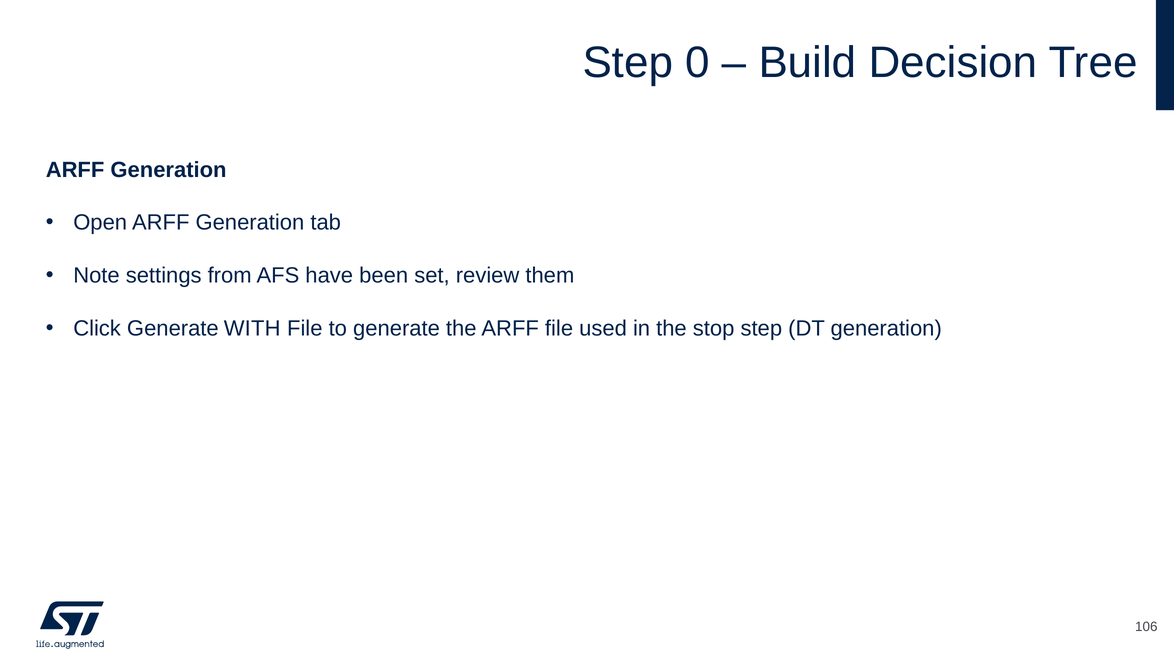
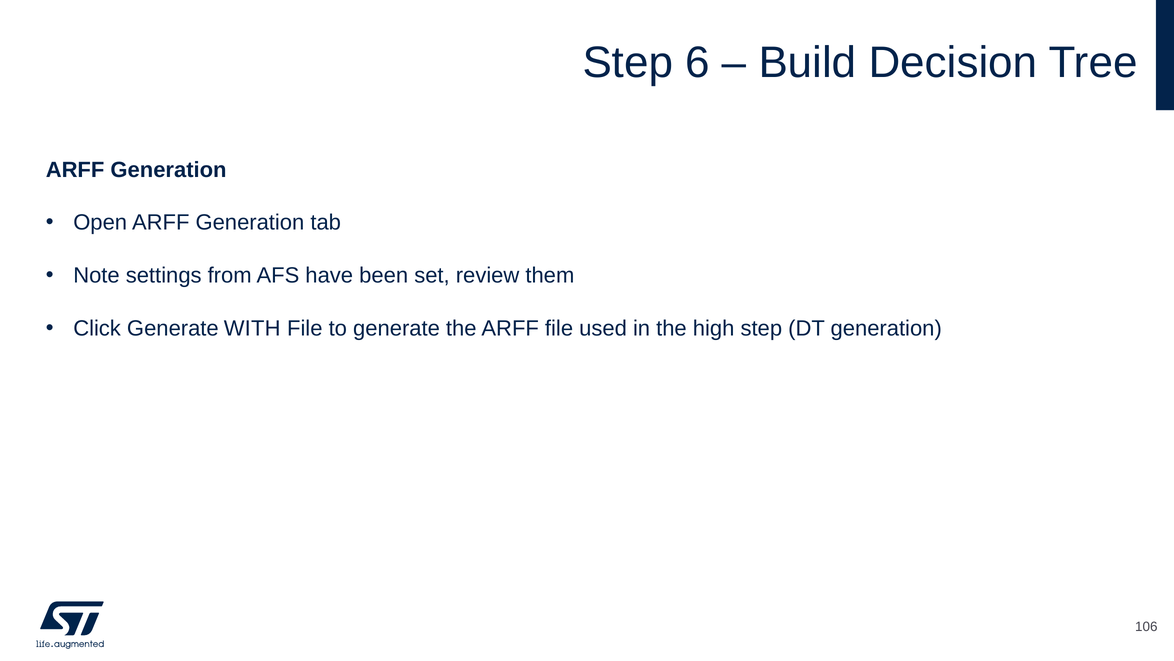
0: 0 -> 6
stop: stop -> high
